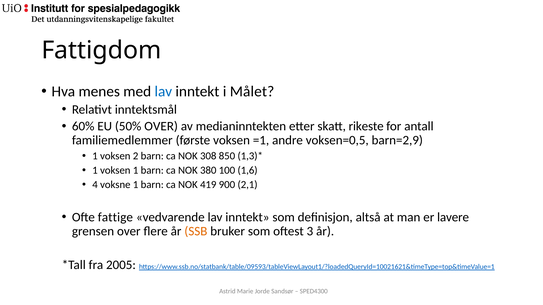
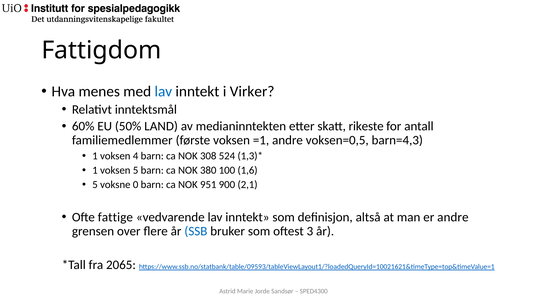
Målet: Målet -> Virker
50% OVER: OVER -> LAND
barn=2,9: barn=2,9 -> barn=4,3
2: 2 -> 4
850: 850 -> 524
voksen 1: 1 -> 5
4 at (95, 185): 4 -> 5
voksne 1: 1 -> 0
419: 419 -> 951
er lavere: lavere -> andre
SSB colour: orange -> blue
2005: 2005 -> 2065
